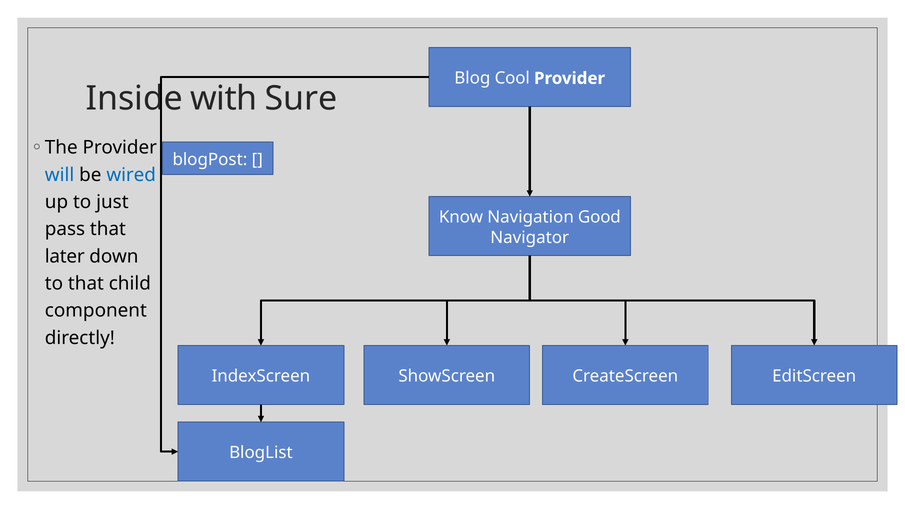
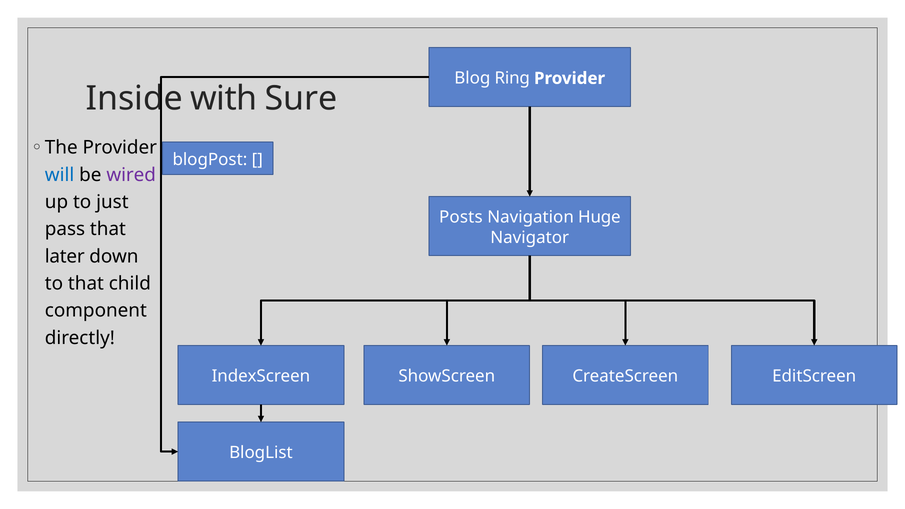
Cool: Cool -> Ring
wired colour: blue -> purple
Know: Know -> Posts
Good: Good -> Huge
